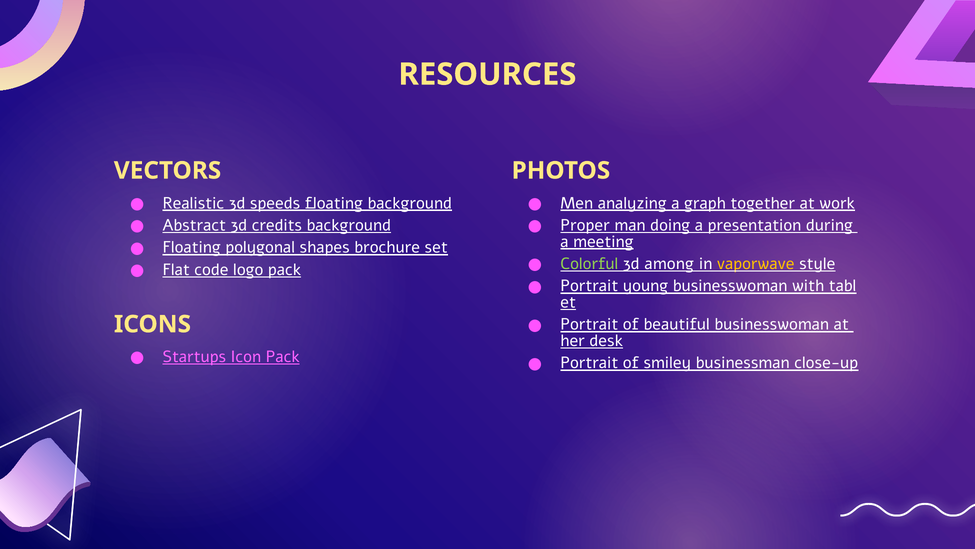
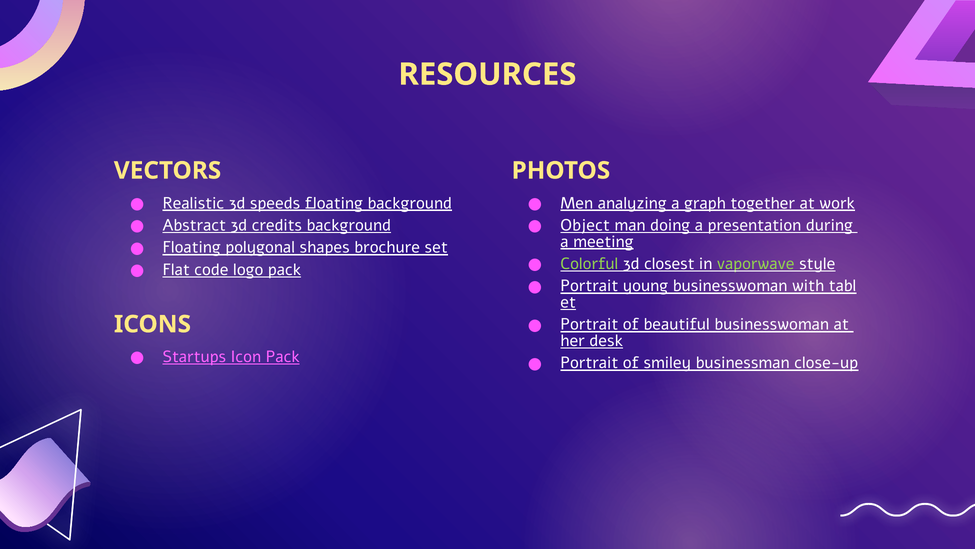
Proper: Proper -> Object
among: among -> closest
vaporwave colour: yellow -> light green
